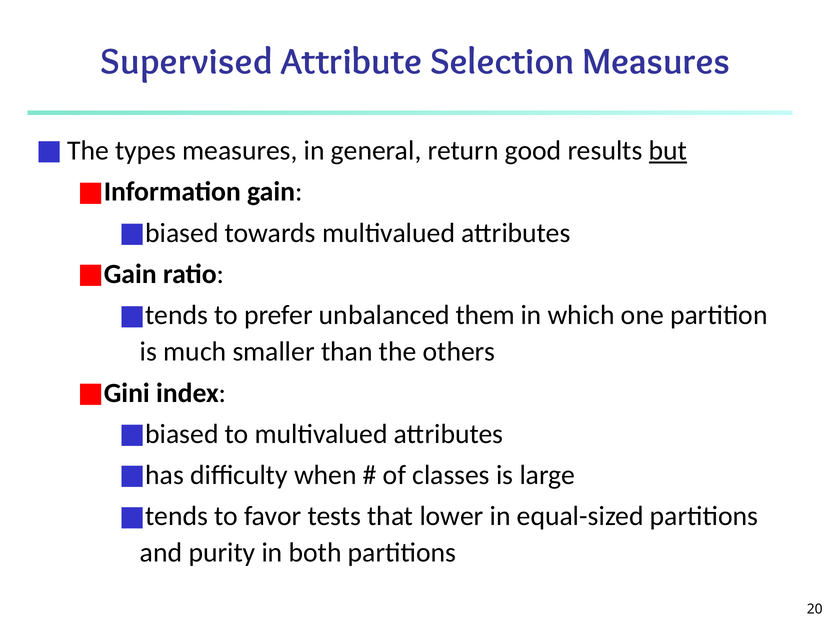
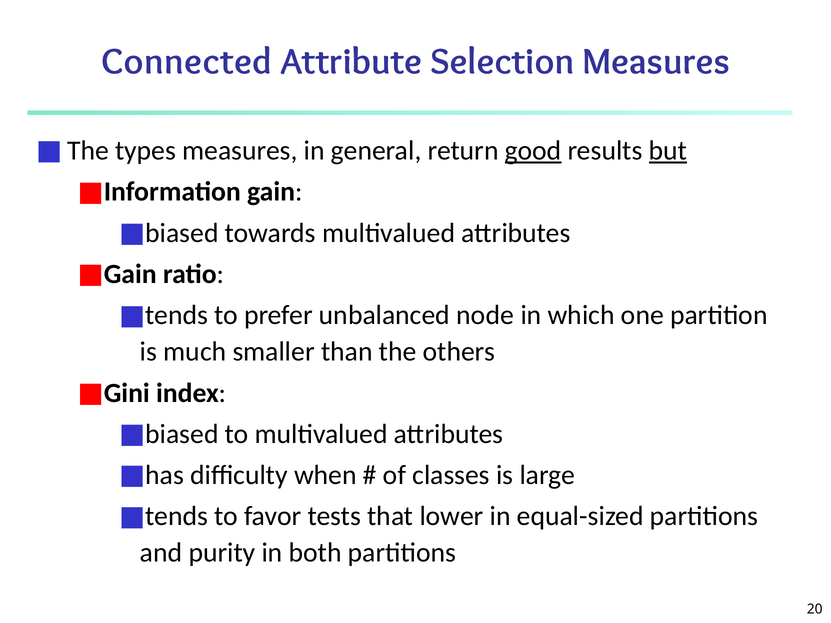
Supervised: Supervised -> Connected
good underline: none -> present
them: them -> node
